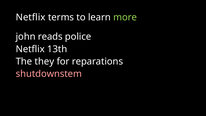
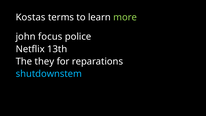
Netflix at (31, 17): Netflix -> Kostas
reads: reads -> focus
shutdownstem colour: pink -> light blue
